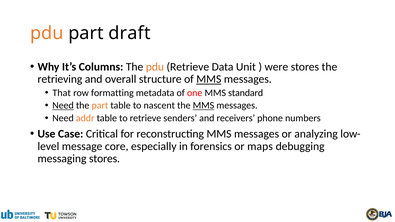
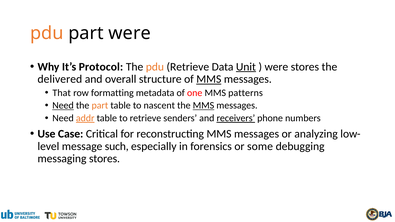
part draft: draft -> were
Columns: Columns -> Protocol
Unit underline: none -> present
retrieving: retrieving -> delivered
standard: standard -> patterns
addr underline: none -> present
receivers underline: none -> present
core: core -> such
maps: maps -> some
